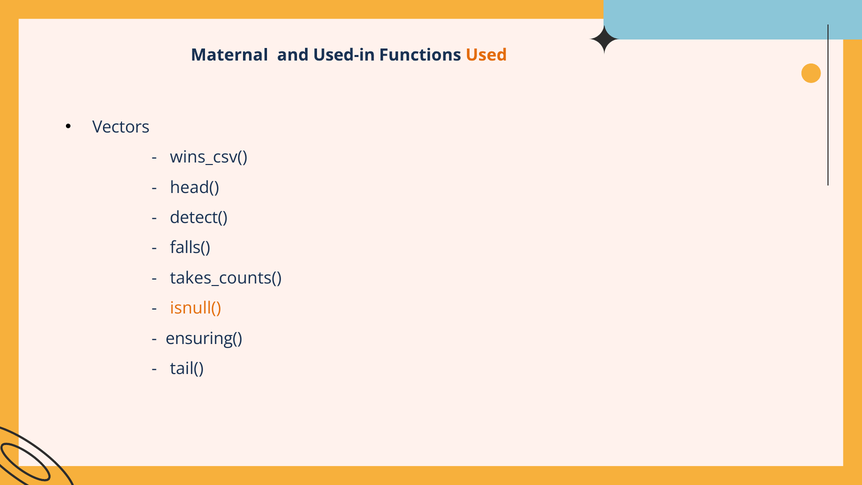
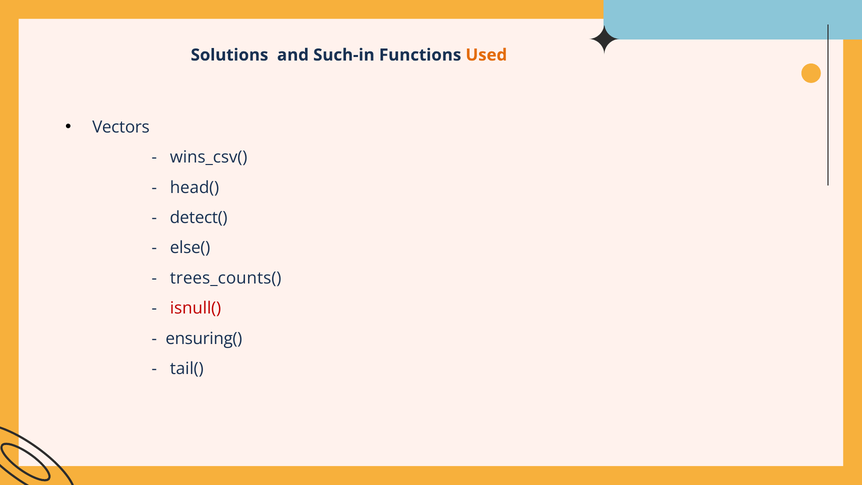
Maternal: Maternal -> Solutions
Used-in: Used-in -> Such-in
falls(: falls( -> else(
takes_counts(: takes_counts( -> trees_counts(
isnull( colour: orange -> red
